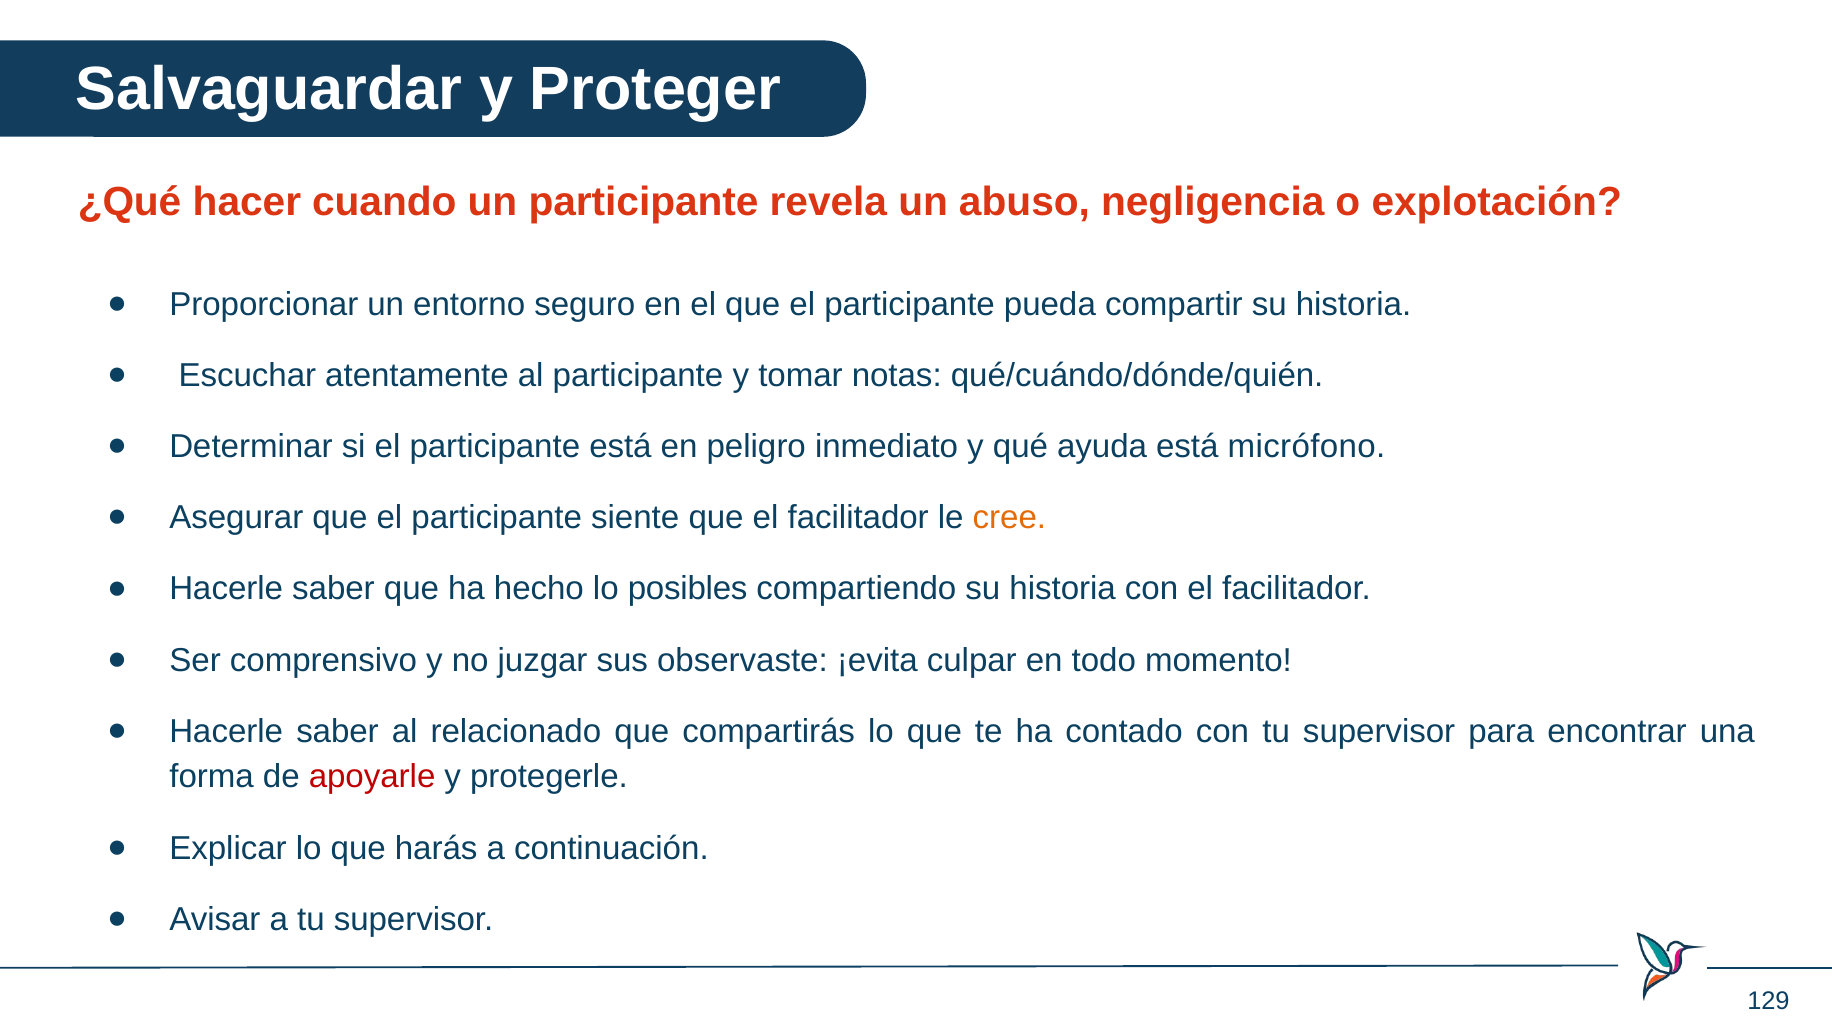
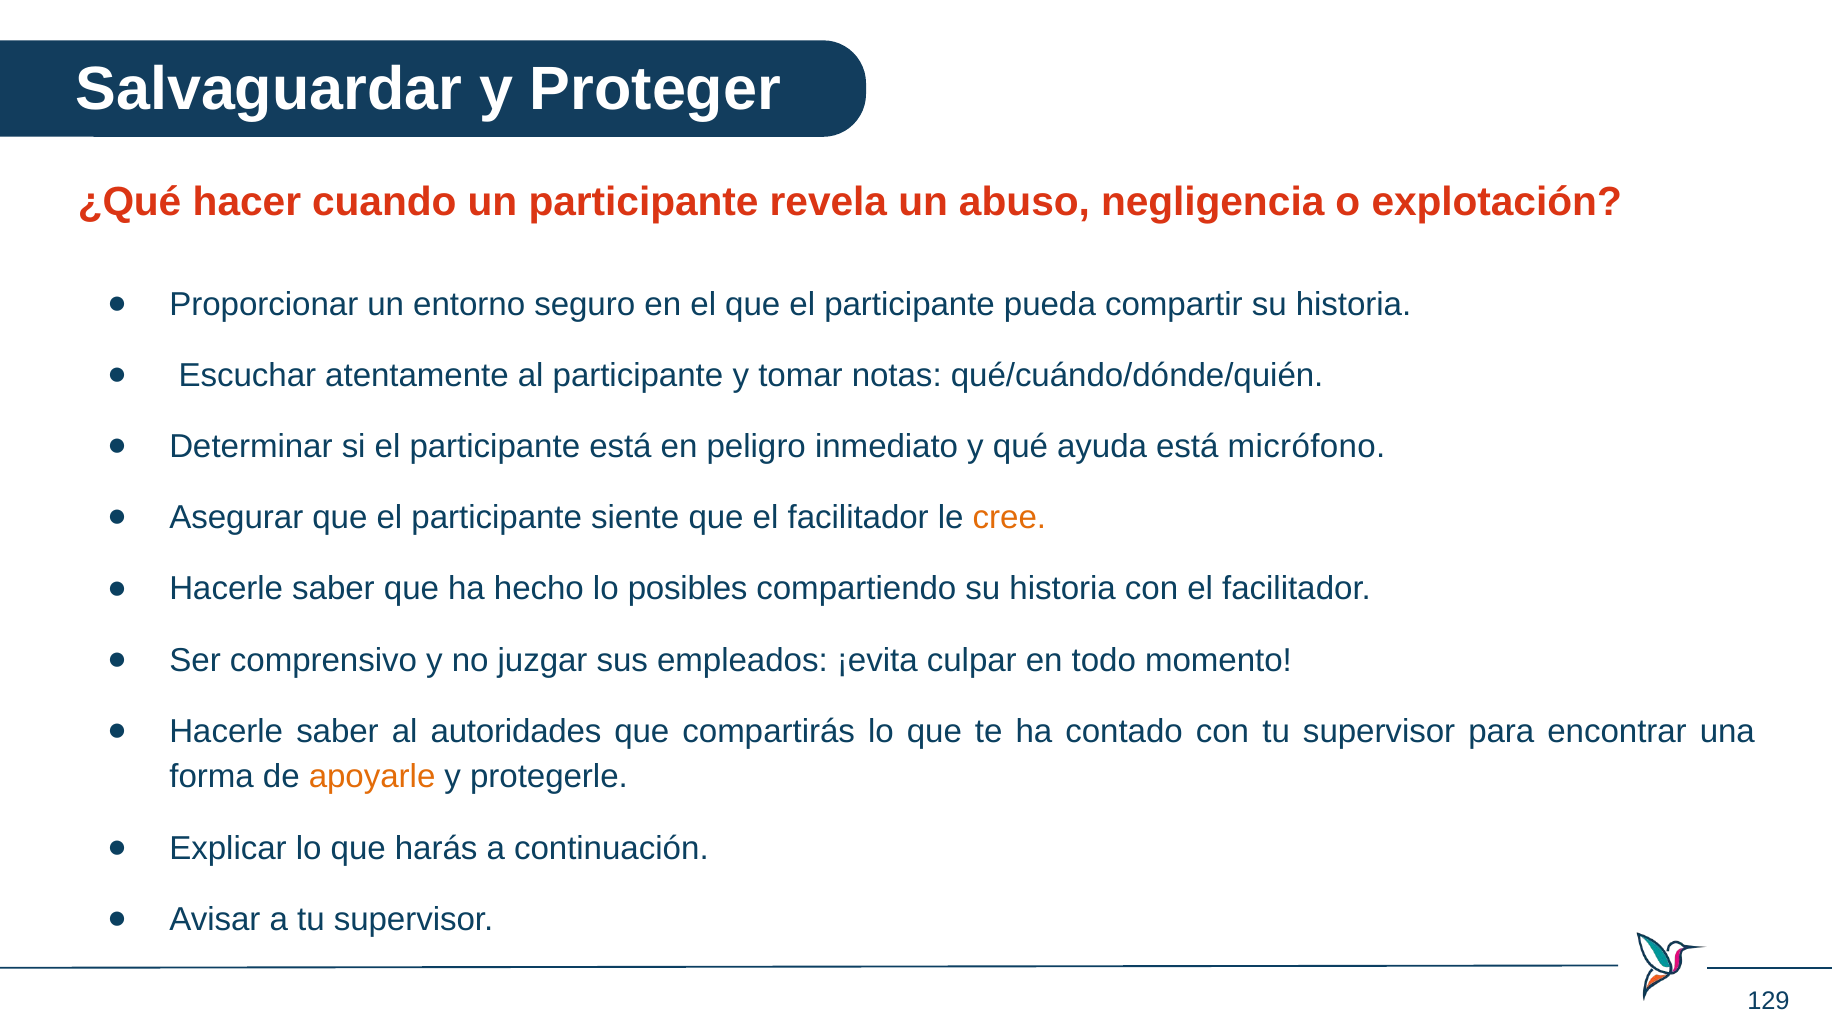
observaste: observaste -> empleados
relacionado: relacionado -> autoridades
apoyarle colour: red -> orange
